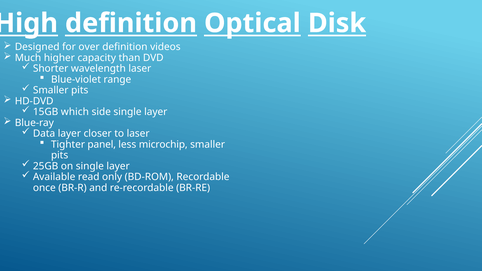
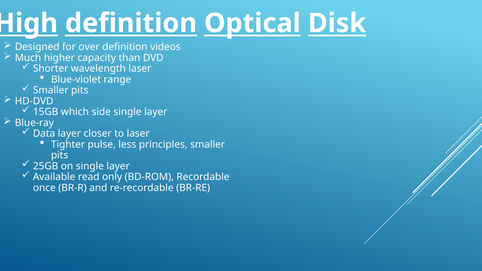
panel: panel -> pulse
microchip: microchip -> principles
